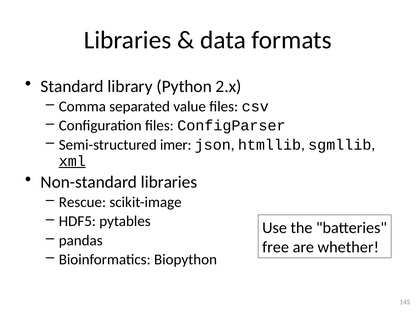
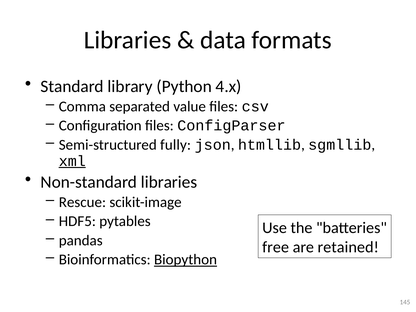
2.x: 2.x -> 4.x
imer: imer -> fully
whether: whether -> retained
Biopython underline: none -> present
